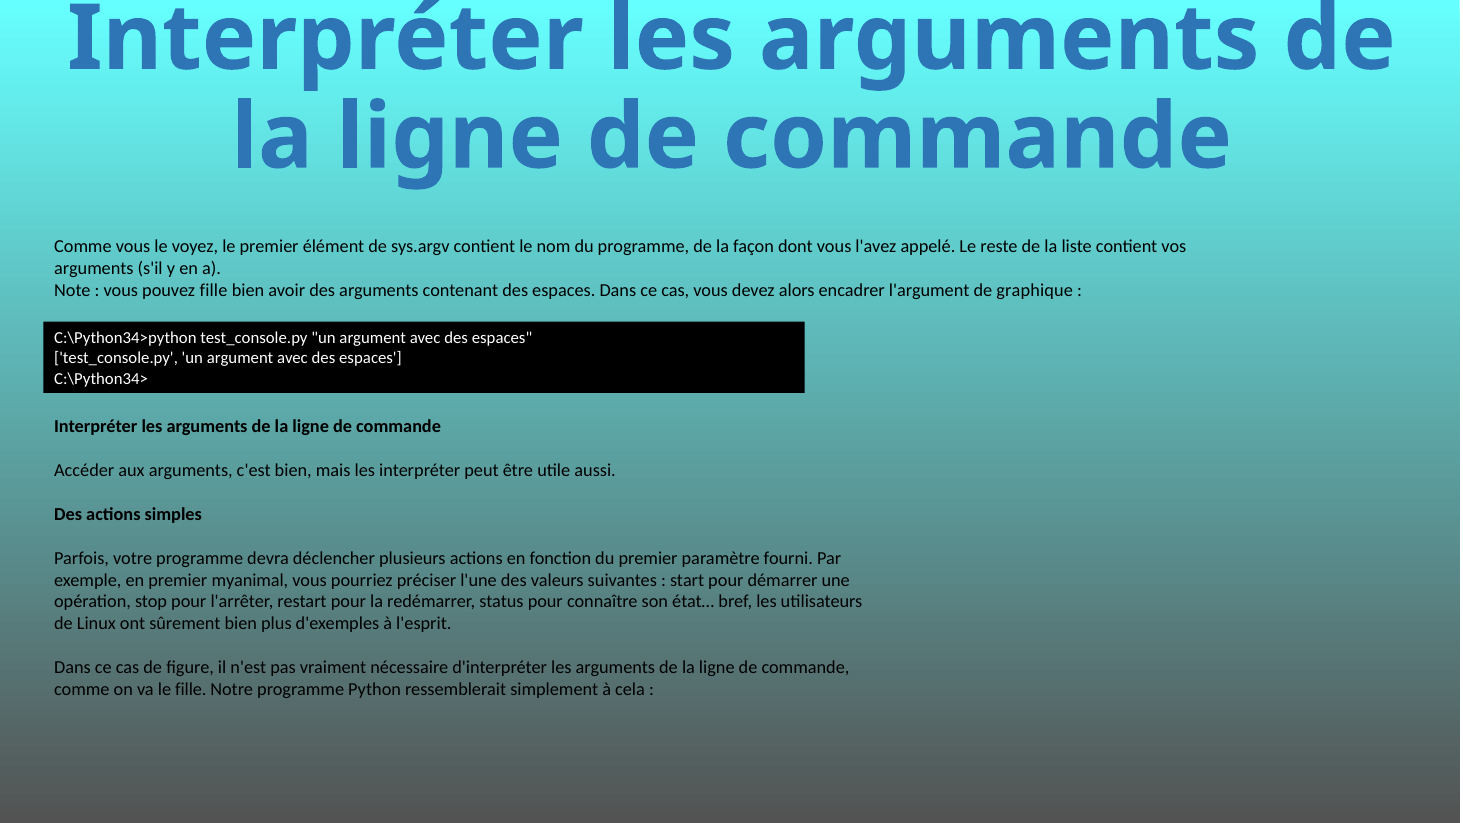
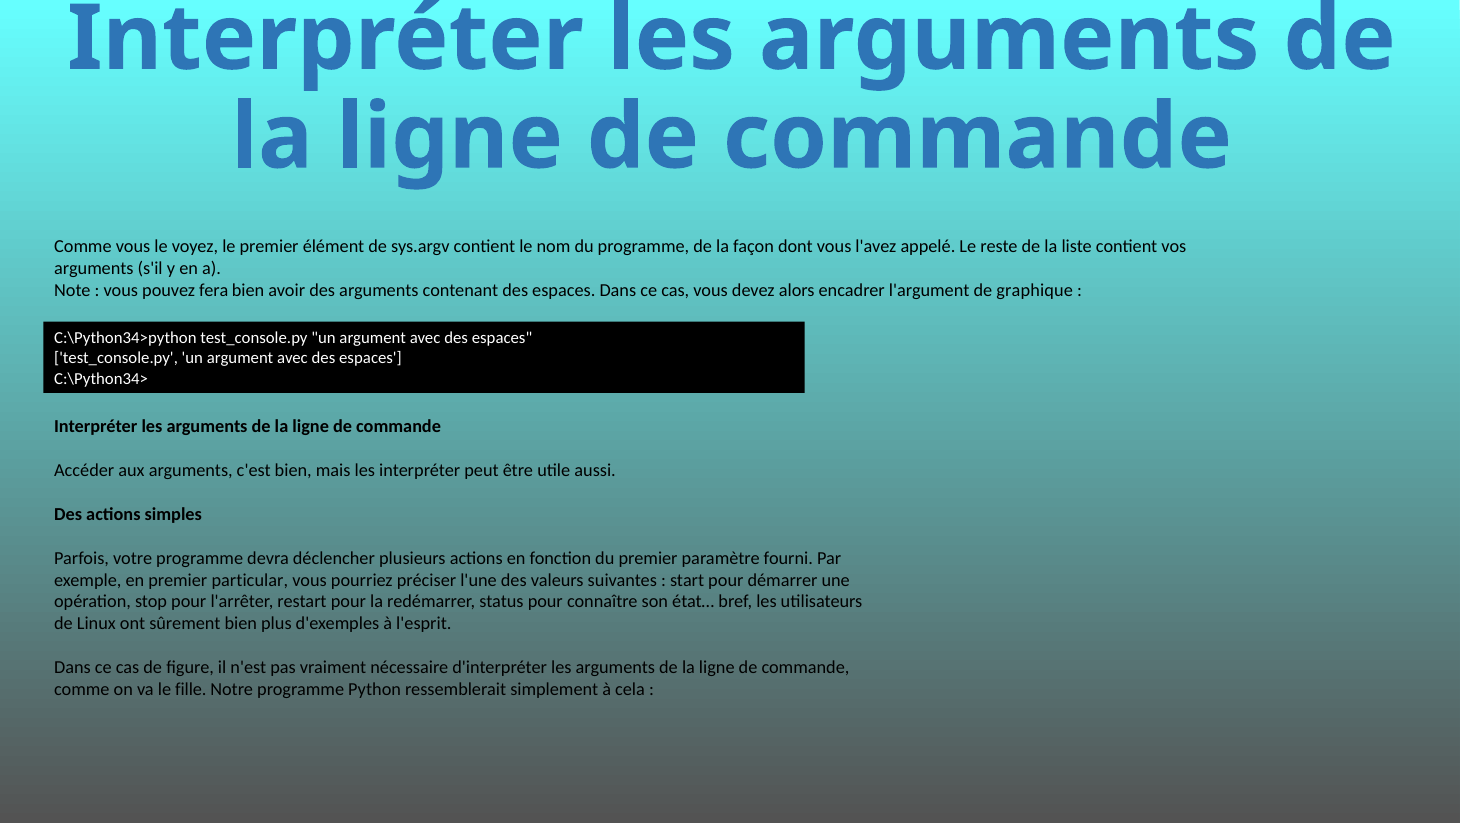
pouvez fille: fille -> fera
myanimal: myanimal -> particular
